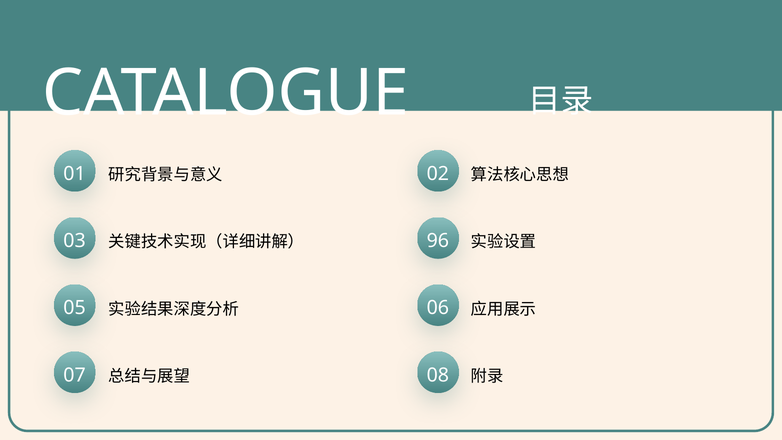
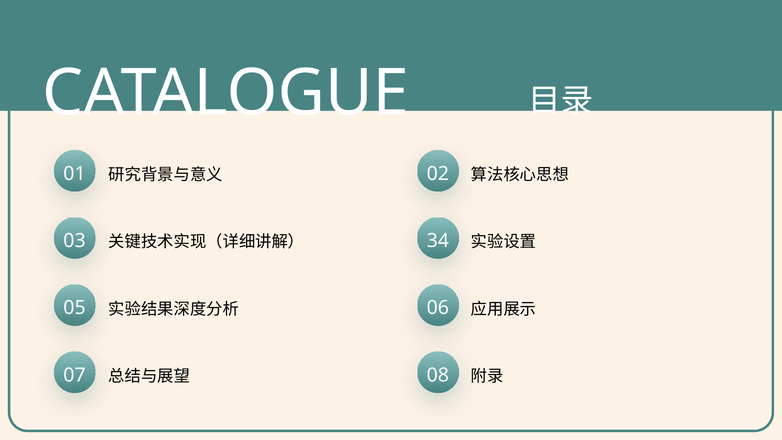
96: 96 -> 34
